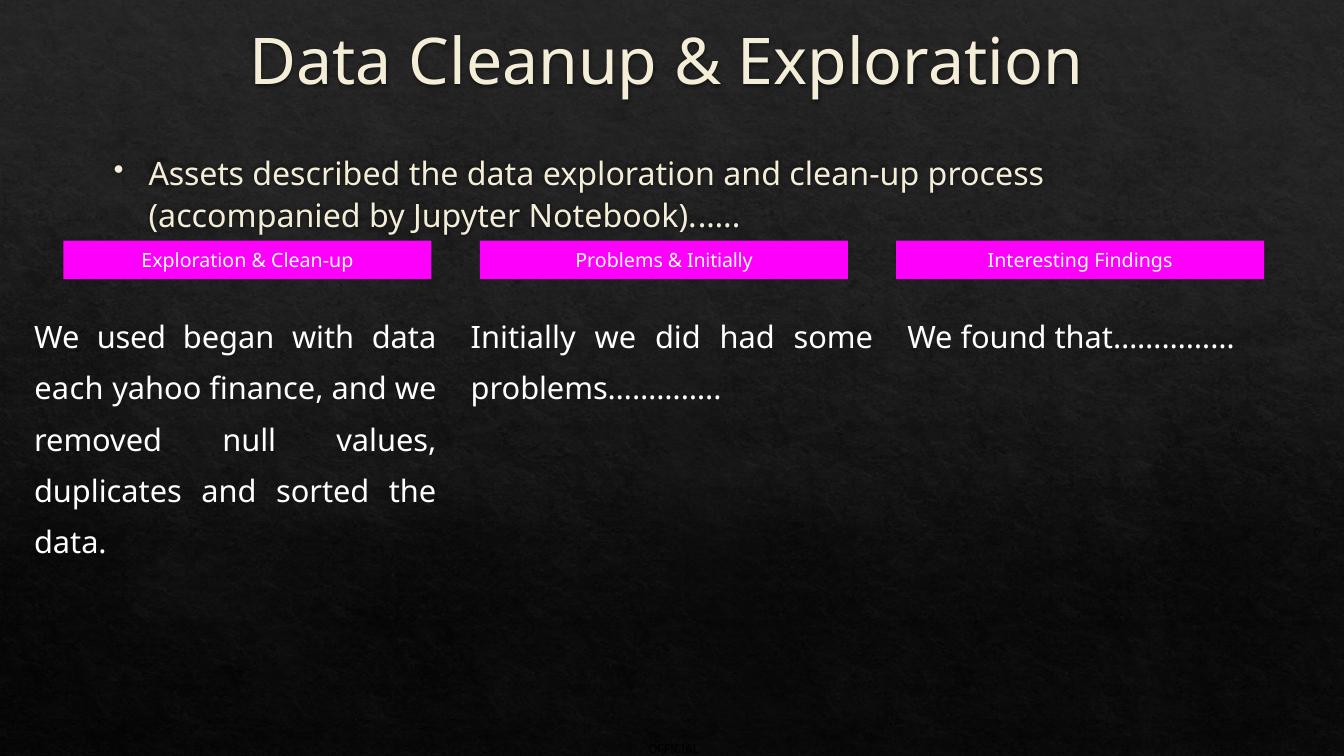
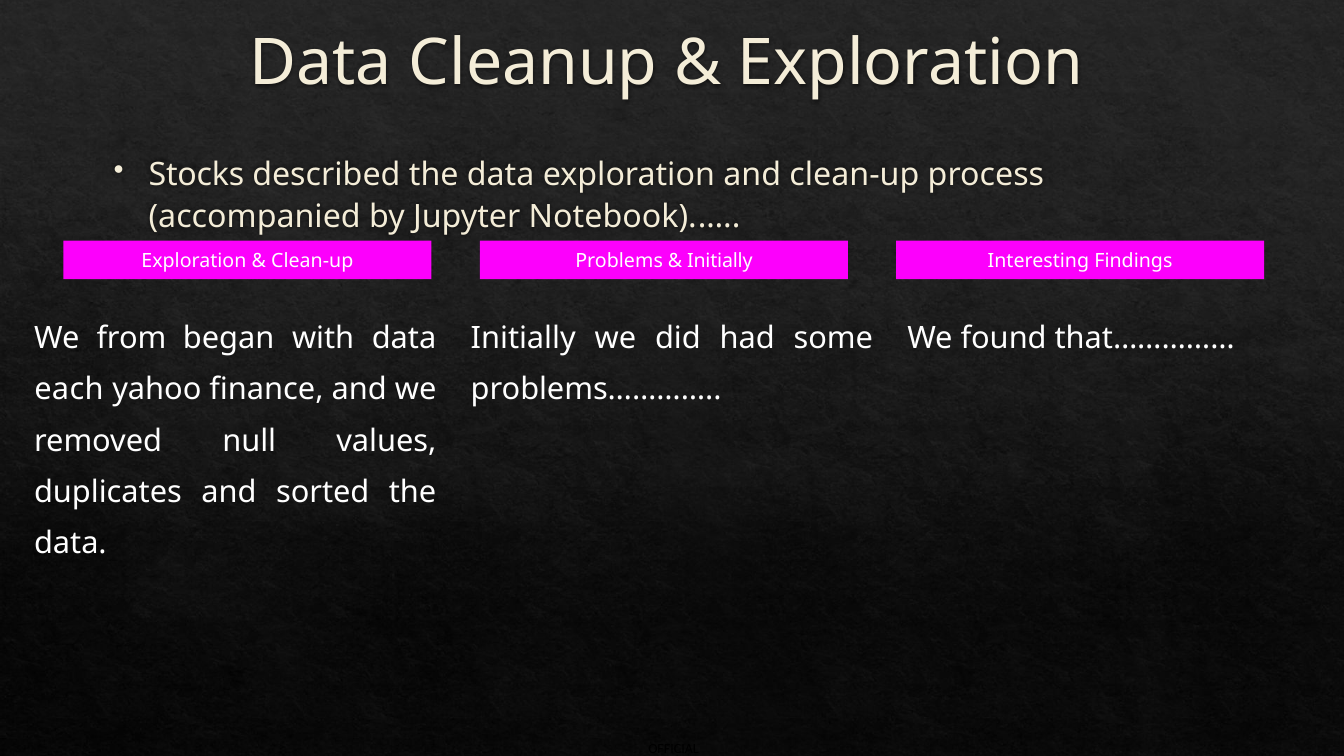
Assets: Assets -> Stocks
used: used -> from
